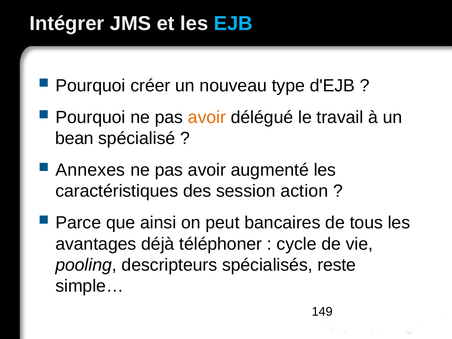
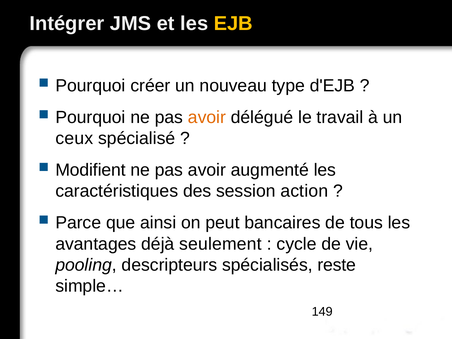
EJB colour: light blue -> yellow
bean: bean -> ceux
Annexes: Annexes -> Modifient
téléphoner: téléphoner -> seulement
